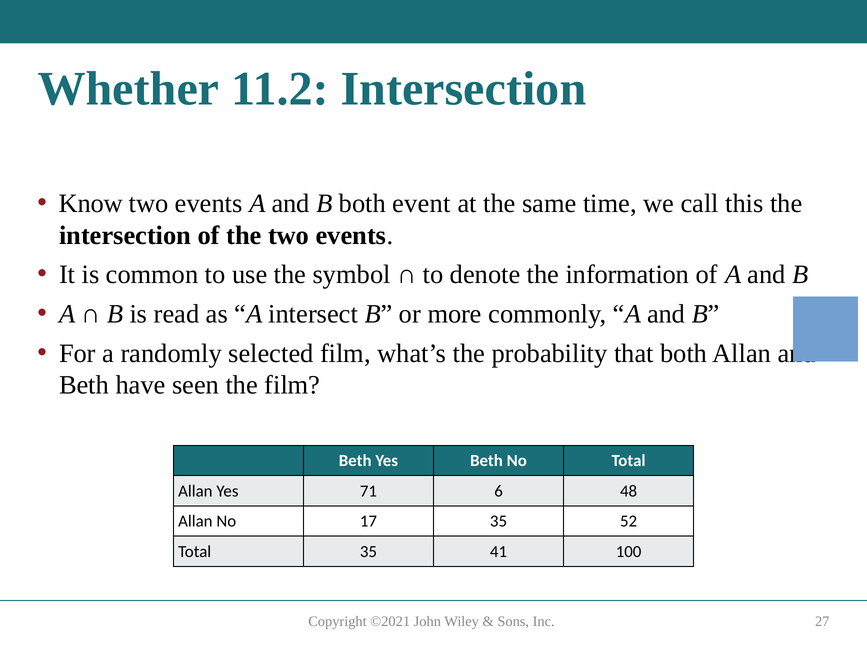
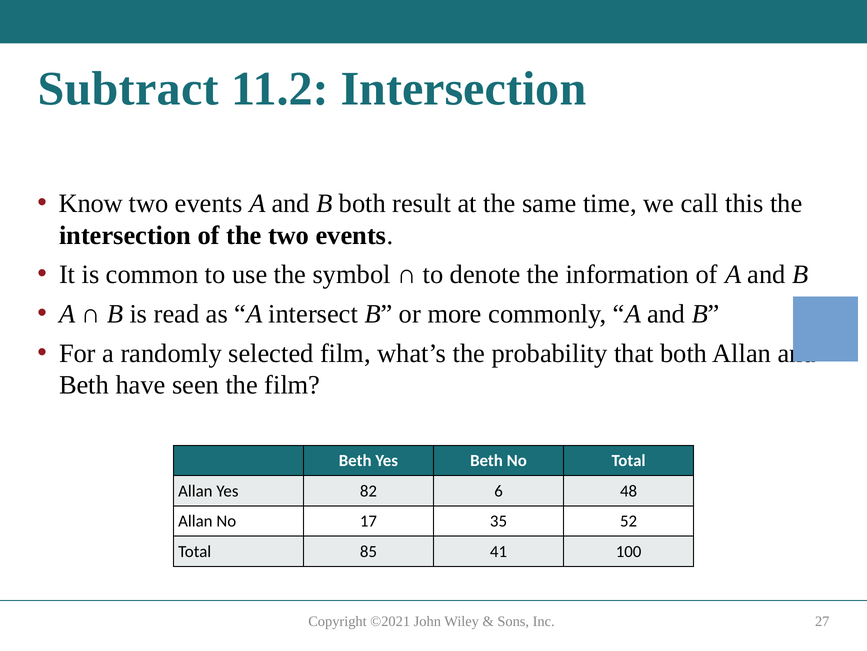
Whether: Whether -> Subtract
event: event -> result
71: 71 -> 82
Total 35: 35 -> 85
